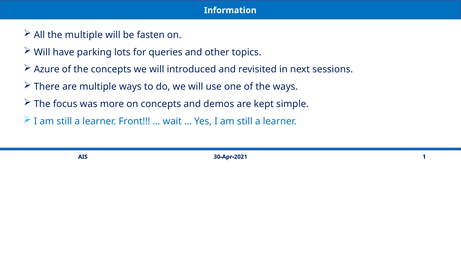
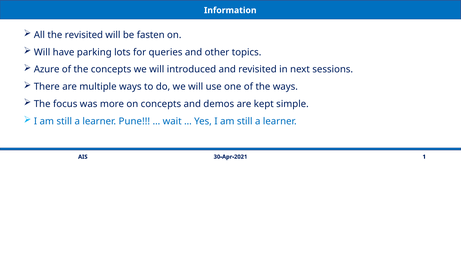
the multiple: multiple -> revisited
Front: Front -> Pune
